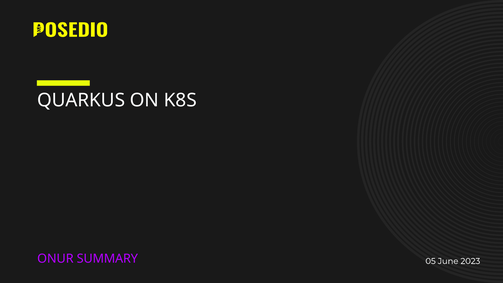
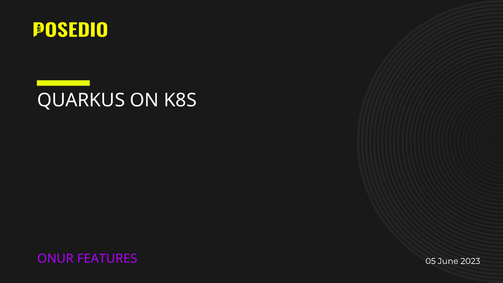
SUMMARY: SUMMARY -> FEATURES
